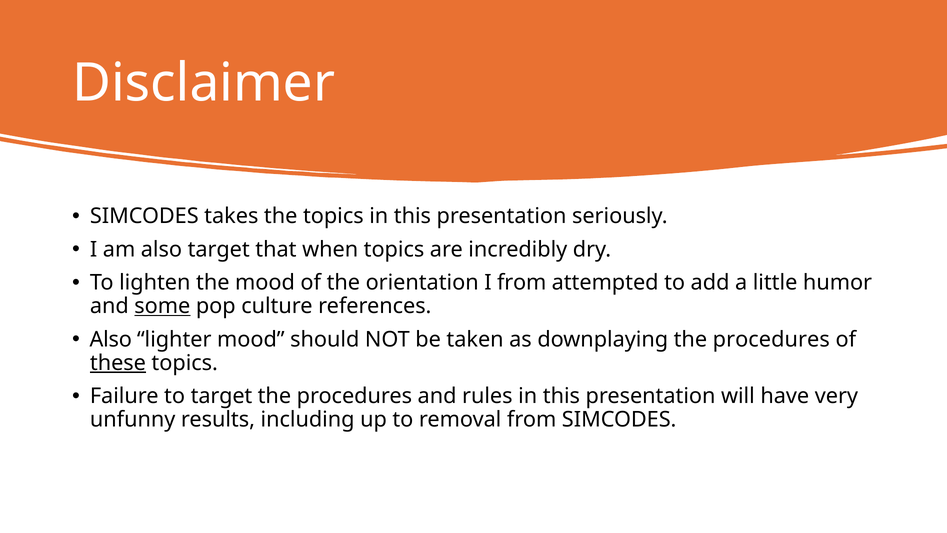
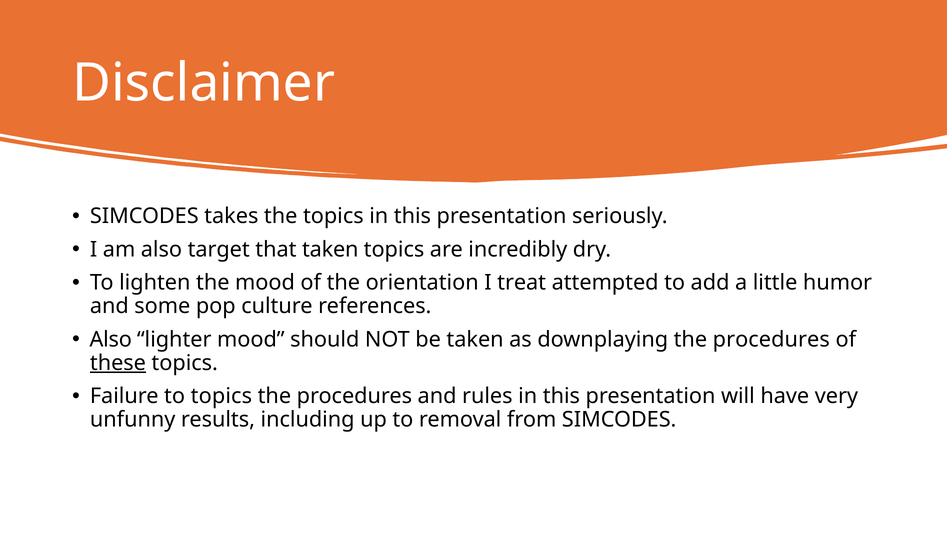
that when: when -> taken
I from: from -> treat
some underline: present -> none
to target: target -> topics
